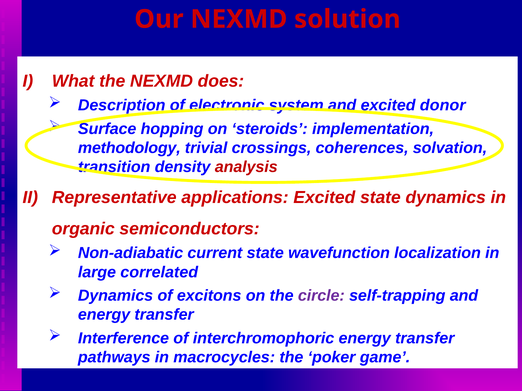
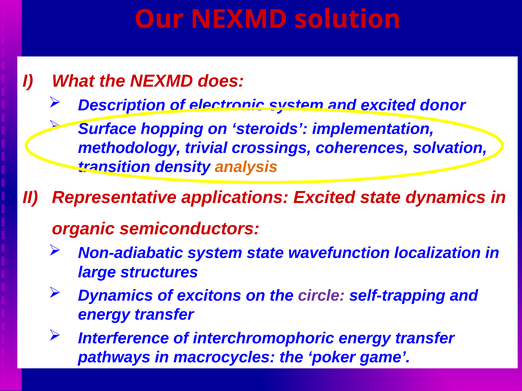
analysis colour: red -> orange
Non-adiabatic current: current -> system
correlated: correlated -> structures
